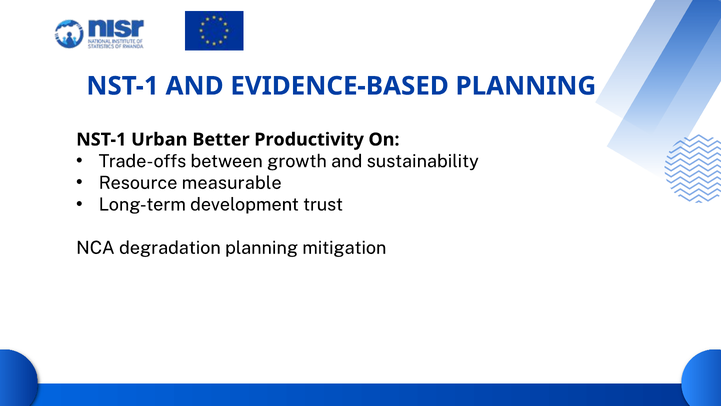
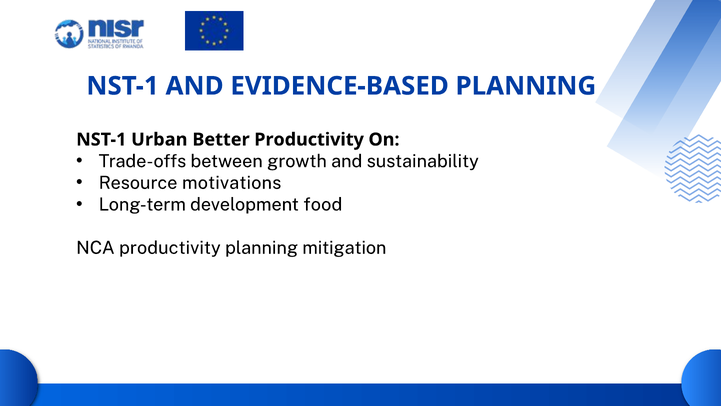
measurable: measurable -> motivations
trust: trust -> food
NCA degradation: degradation -> productivity
